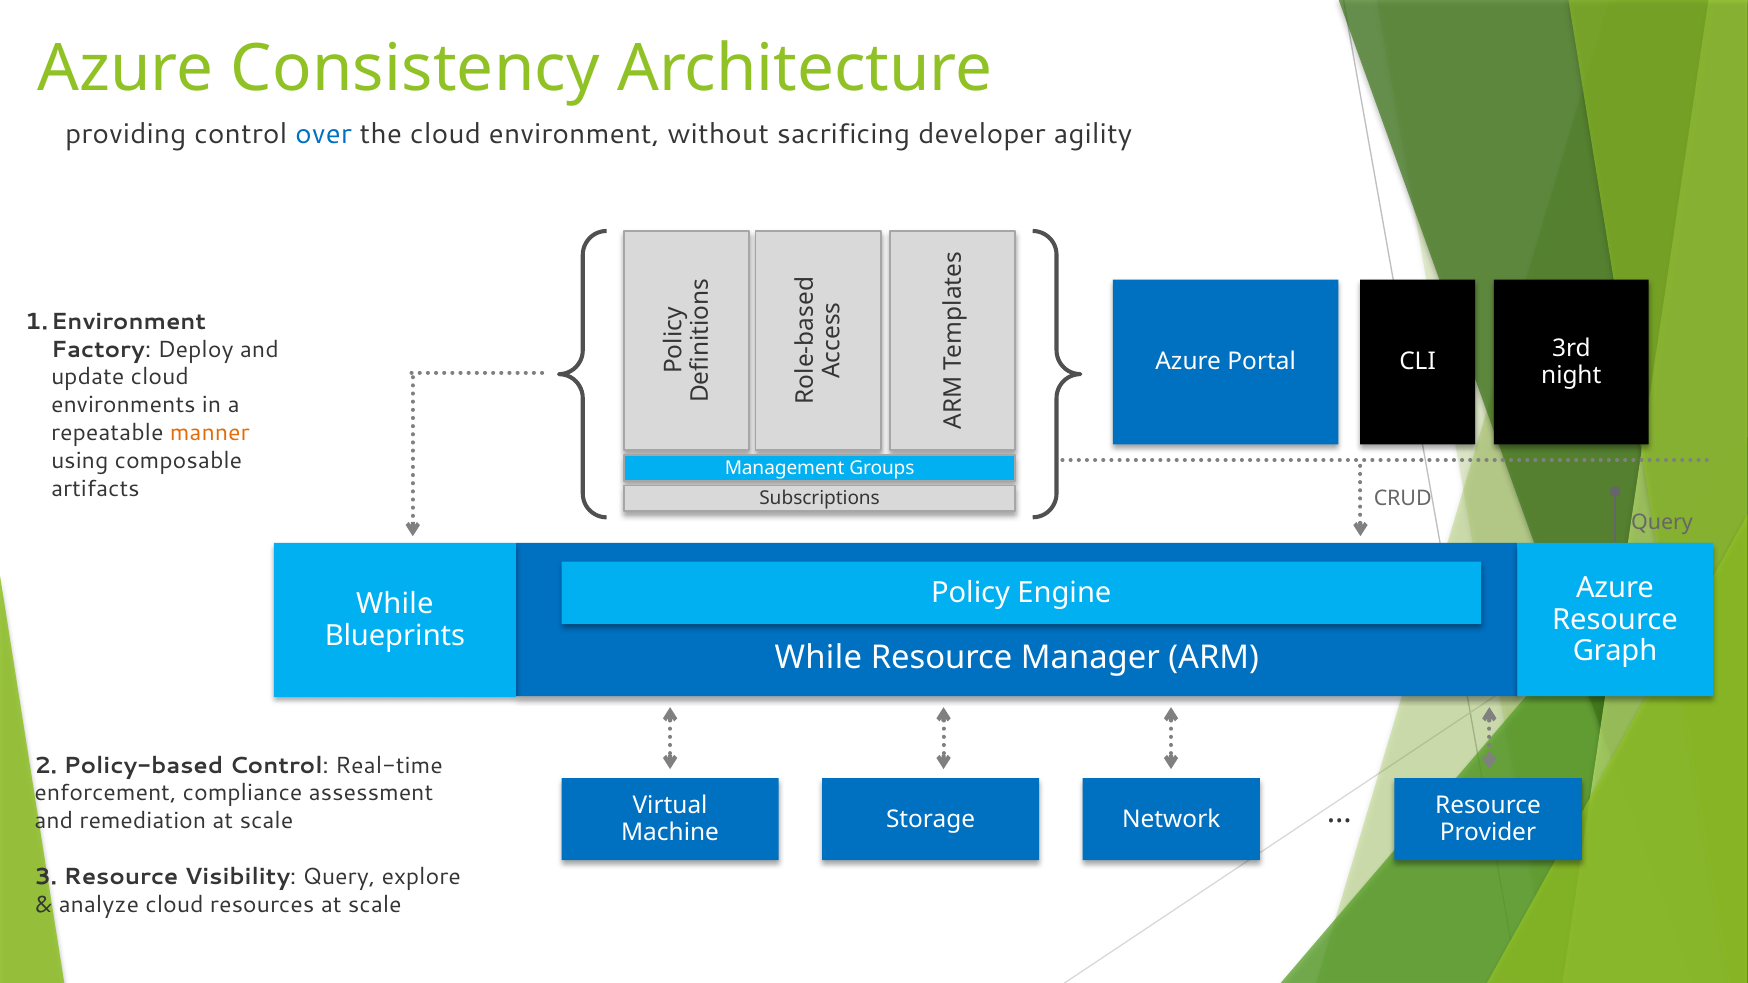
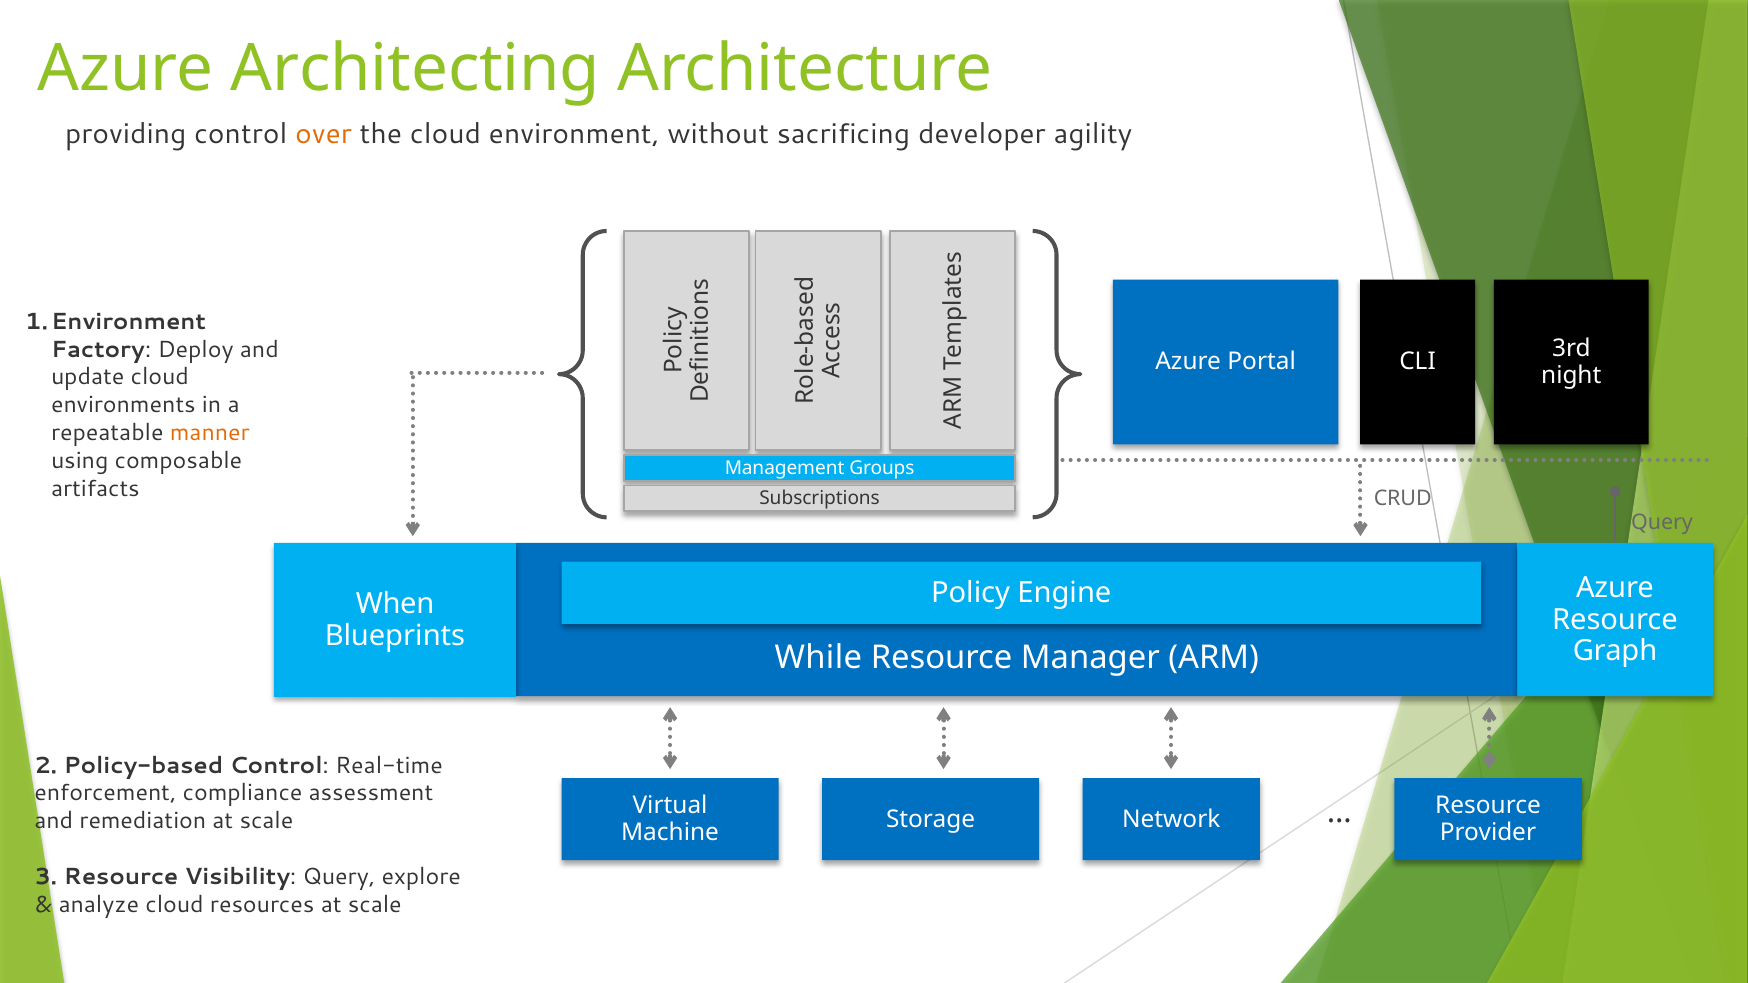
Consistency: Consistency -> Architecting
over colour: blue -> orange
While at (395, 604): While -> When
